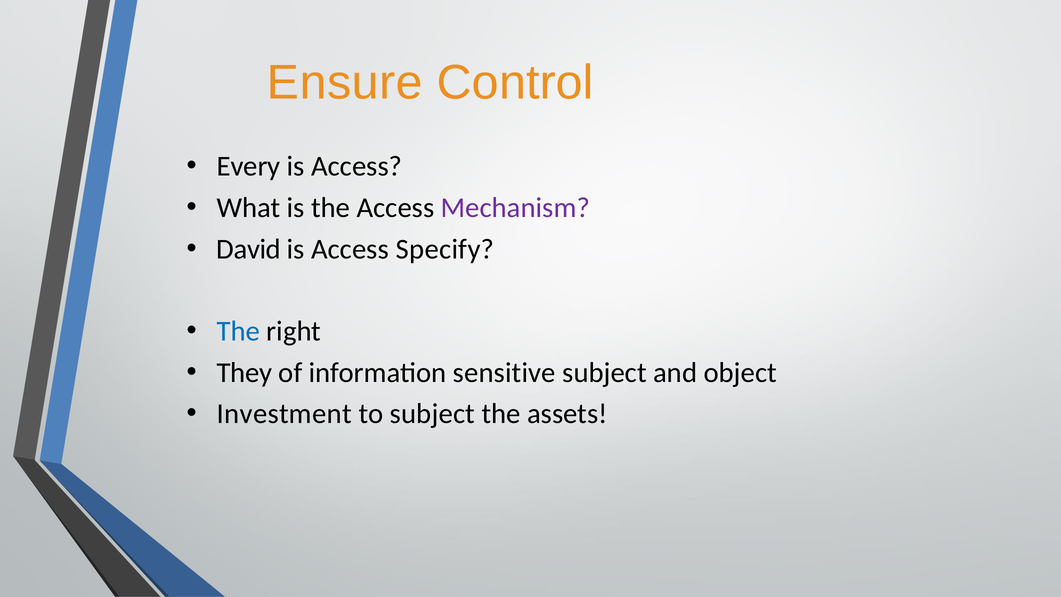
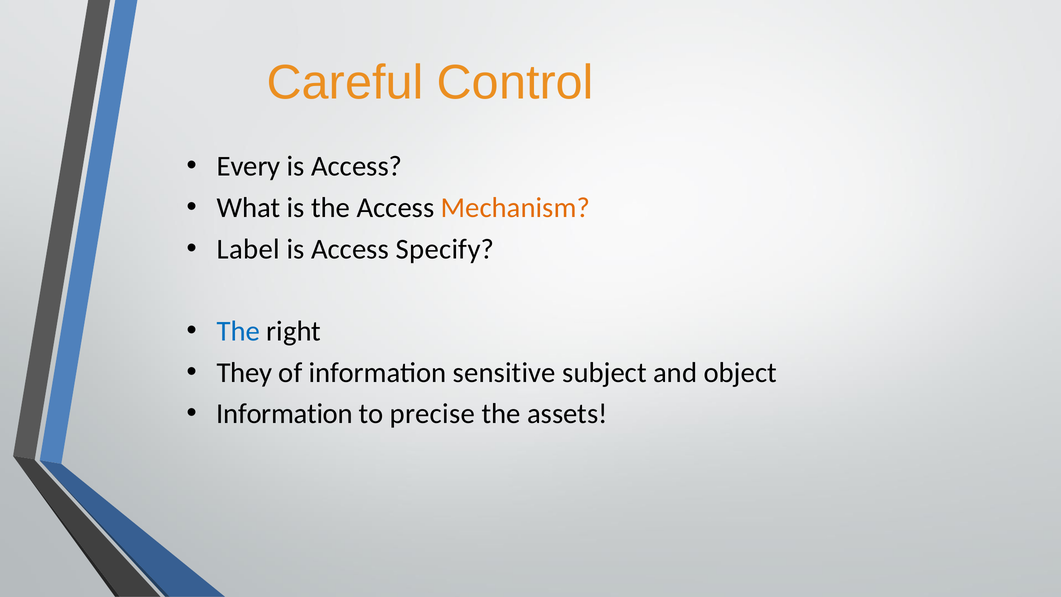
Ensure: Ensure -> Careful
Mechanism colour: purple -> orange
David: David -> Label
Investment at (284, 414): Investment -> Information
to subject: subject -> precise
